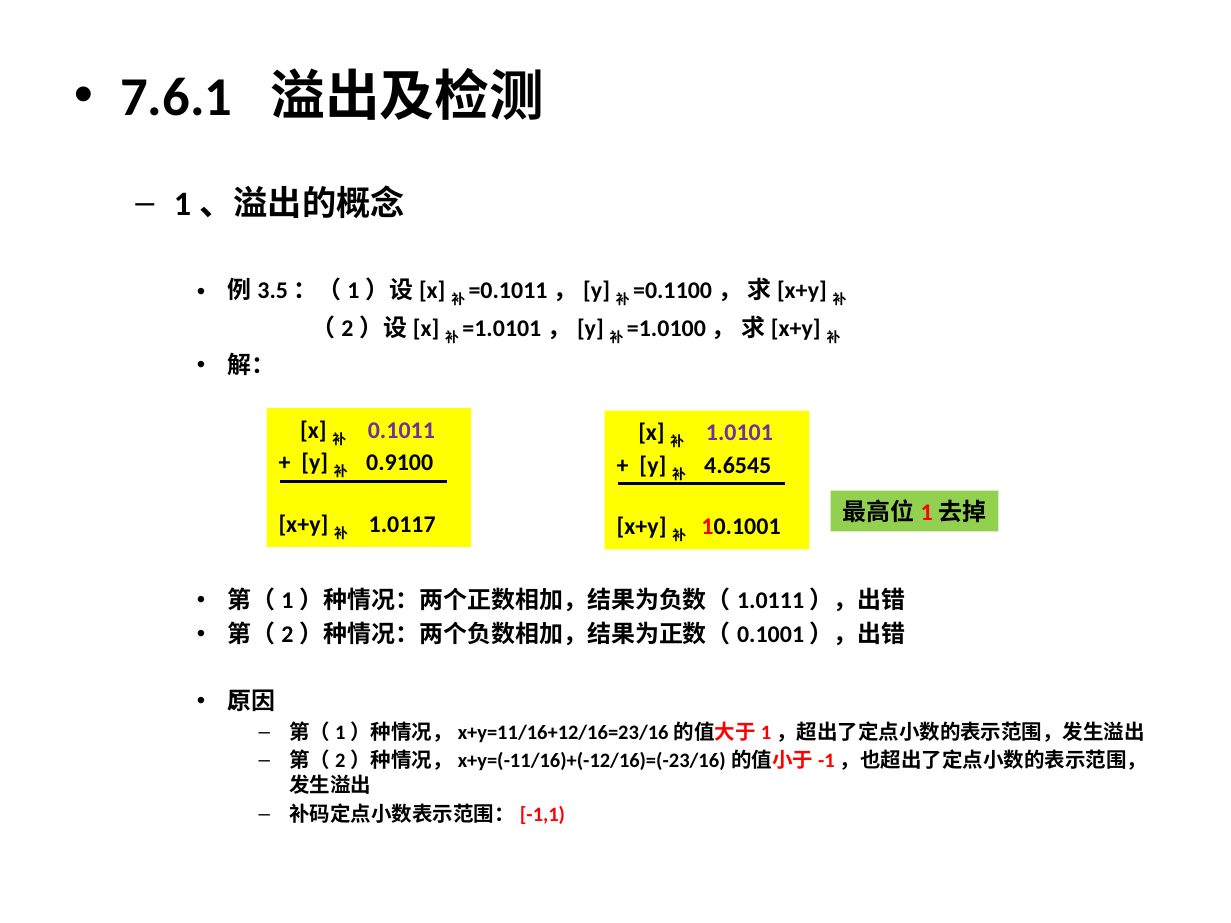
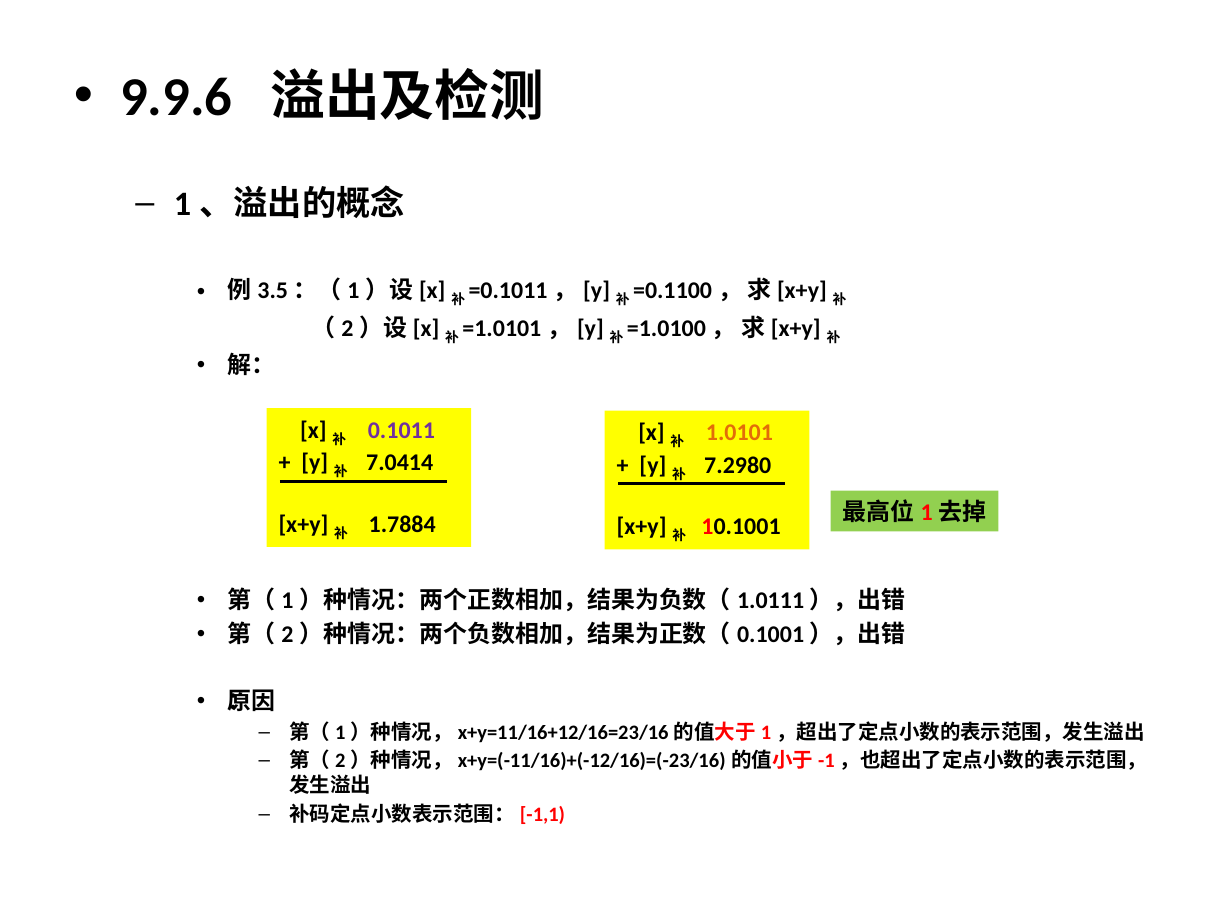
7.6.1: 7.6.1 -> 9.9.6
1.0101 colour: purple -> orange
0.9100: 0.9100 -> 7.0414
4.6545: 4.6545 -> 7.2980
1.0117: 1.0117 -> 1.7884
